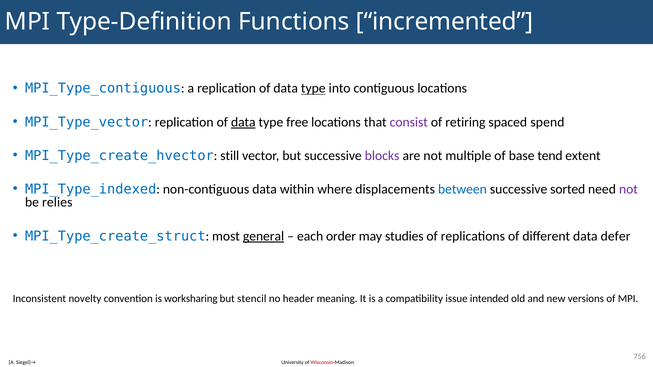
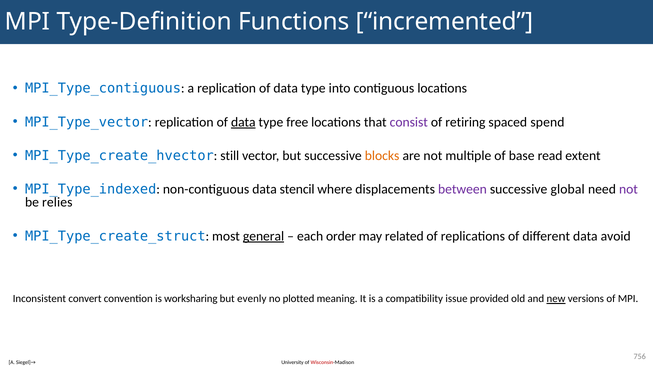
type at (313, 89) underline: present -> none
blocks colour: purple -> orange
tend: tend -> read
within: within -> stencil
between colour: blue -> purple
sorted: sorted -> global
studies: studies -> related
defer: defer -> avoid
novelty: novelty -> convert
stencil: stencil -> evenly
header: header -> plotted
intended: intended -> provided
new underline: none -> present
